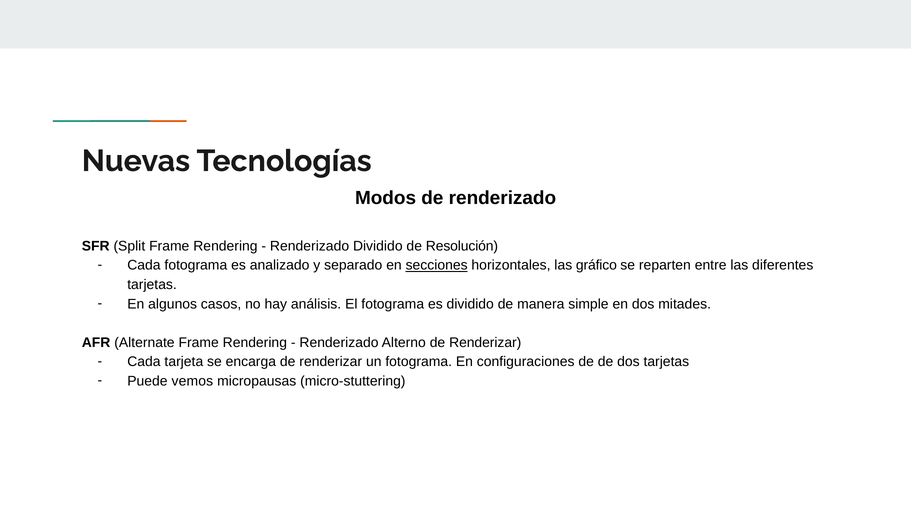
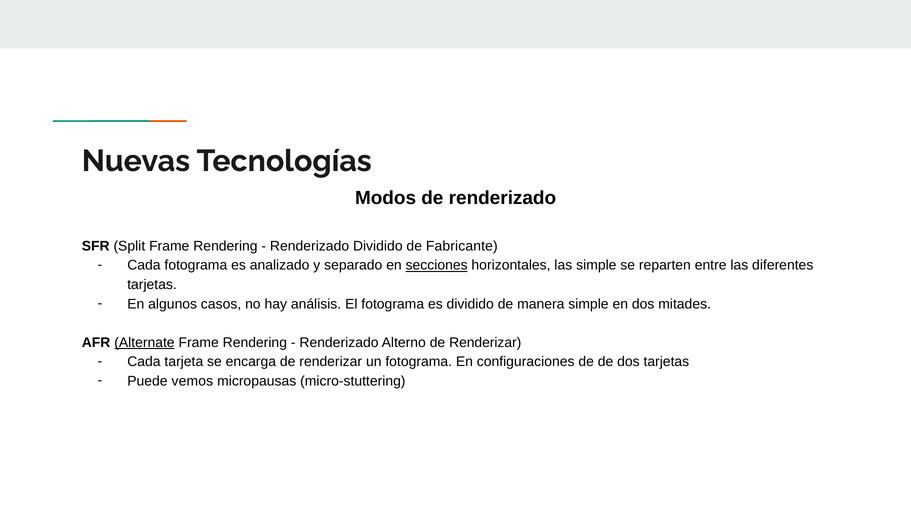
Resolución: Resolución -> Fabricante
las gráfico: gráfico -> simple
Alternate underline: none -> present
